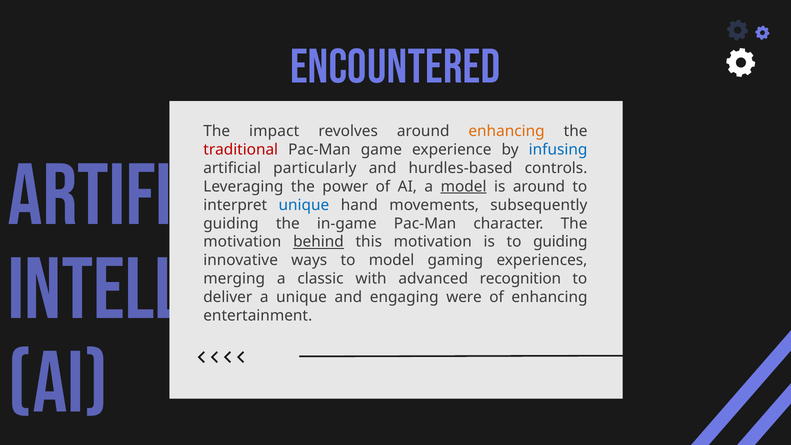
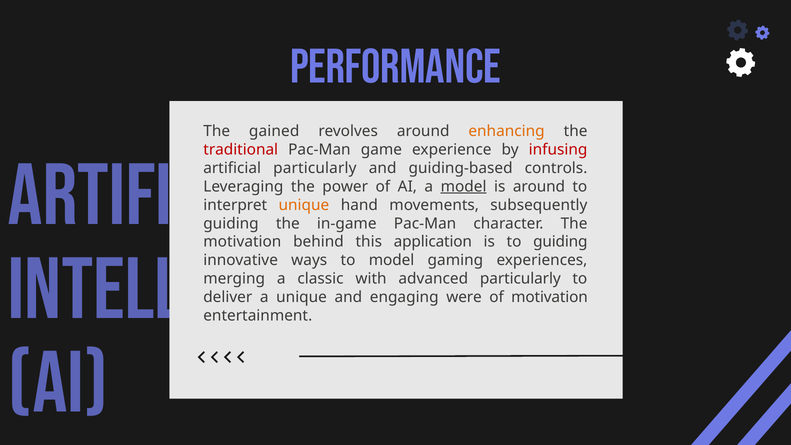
Encountered: Encountered -> Performance
impact: impact -> gained
infusing colour: blue -> red
hurdles-based: hurdles-based -> guiding-based
unique at (304, 205) colour: blue -> orange
behind underline: present -> none
this motivation: motivation -> application
advanced recognition: recognition -> particularly
of enhancing: enhancing -> motivation
